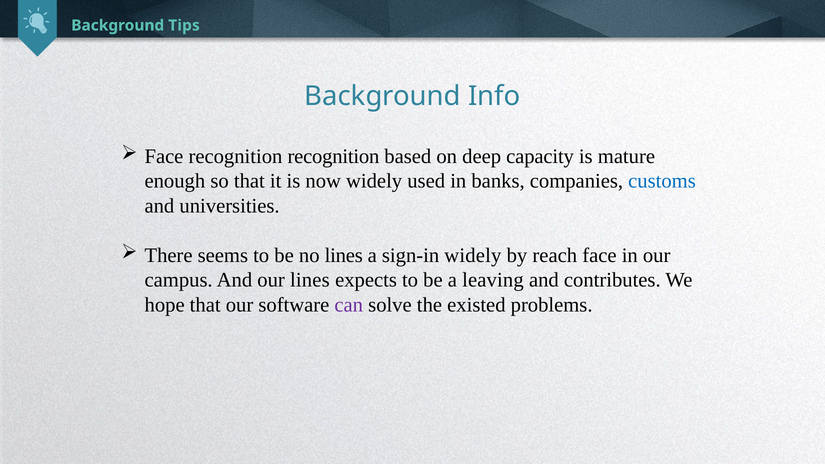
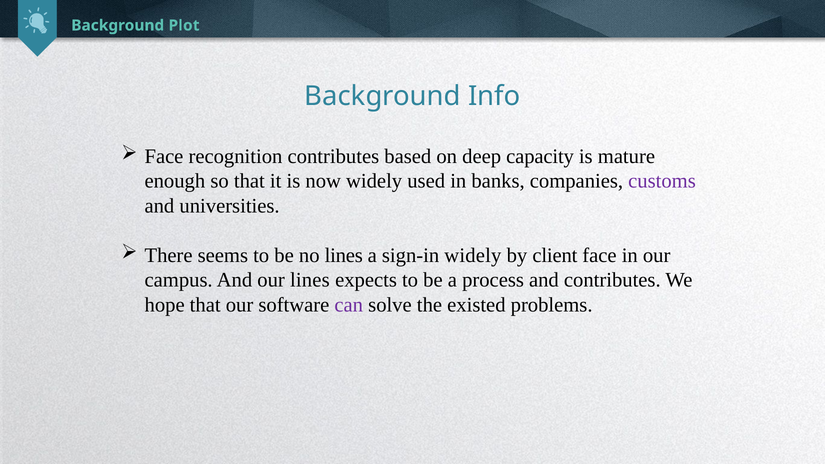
Tips: Tips -> Plot
recognition recognition: recognition -> contributes
customs colour: blue -> purple
reach: reach -> client
leaving: leaving -> process
